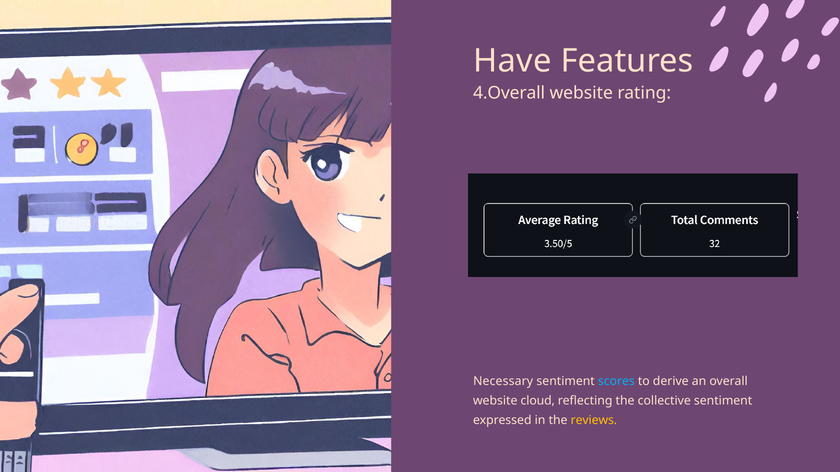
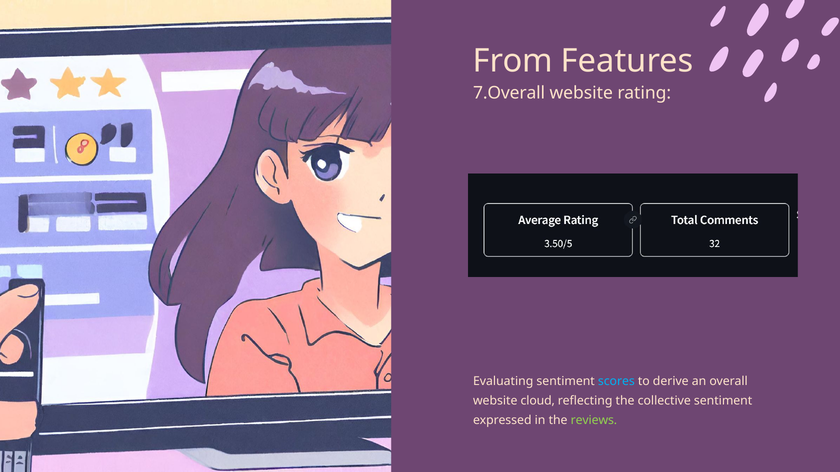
Have: Have -> From
4.Overall: 4.Overall -> 7.Overall
Necessary: Necessary -> Evaluating
reviews colour: yellow -> light green
